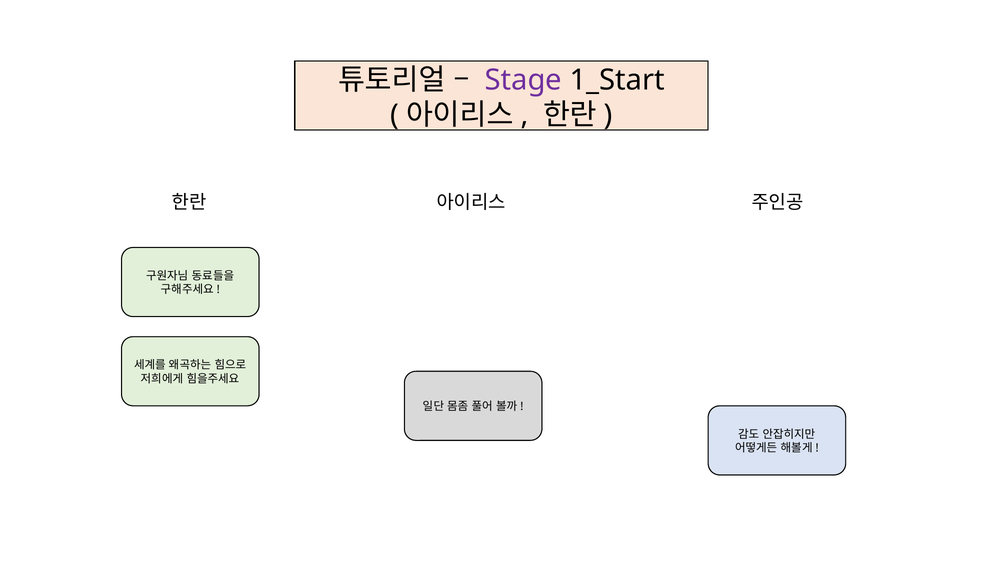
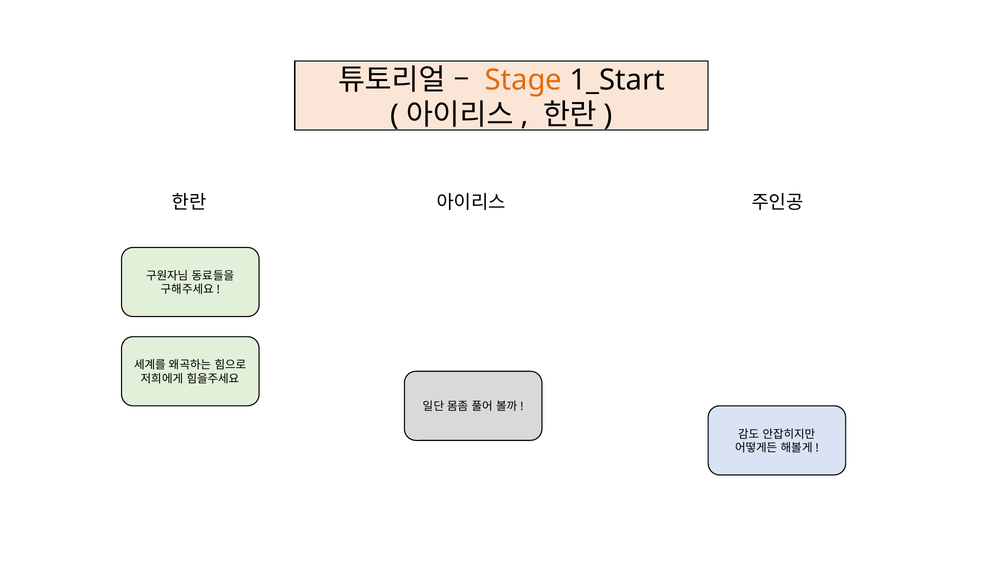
Stage colour: purple -> orange
